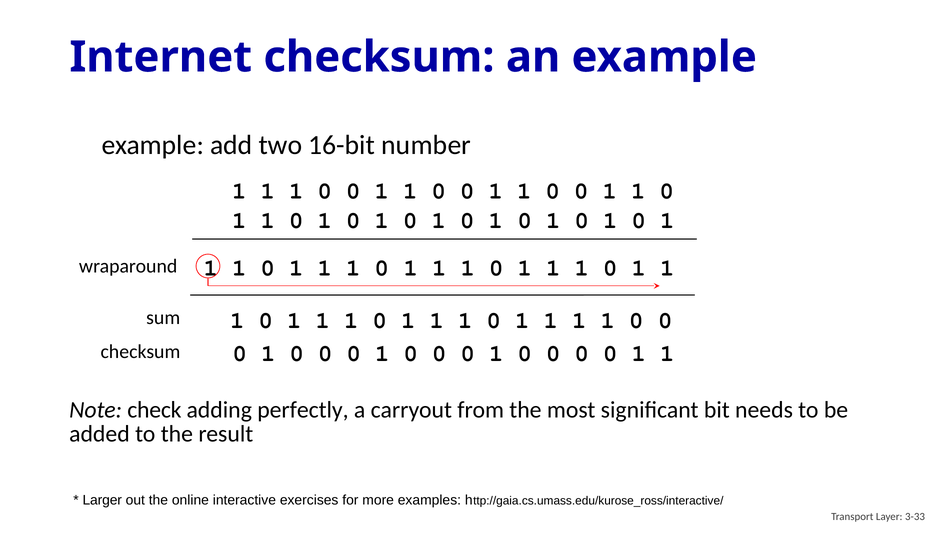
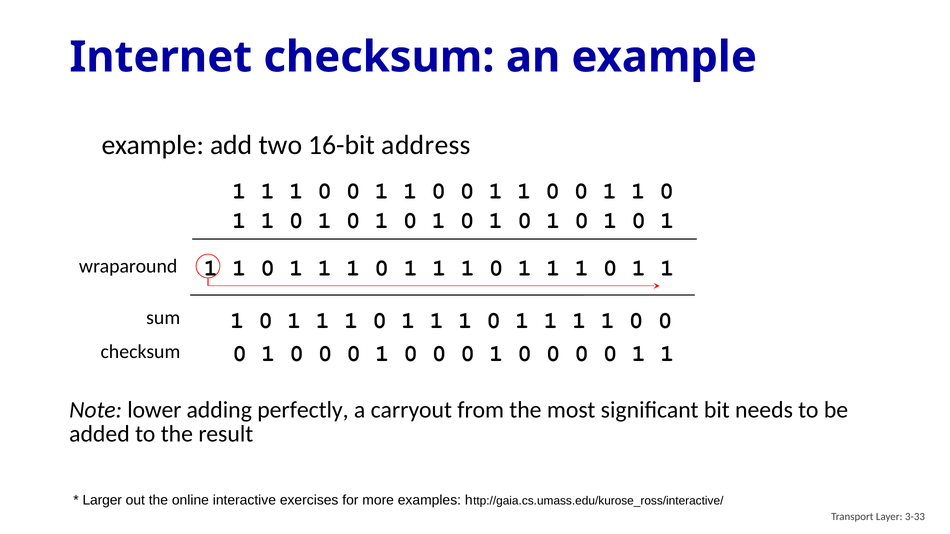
number: number -> address
check: check -> lower
